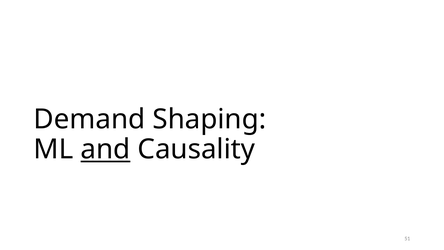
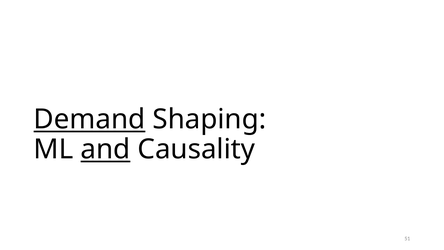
Demand underline: none -> present
